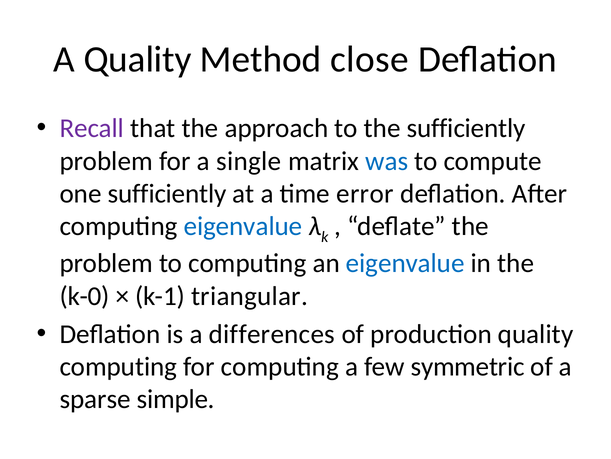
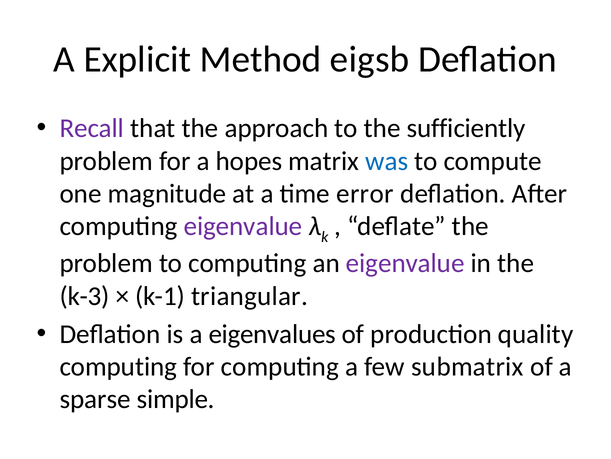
A Quality: Quality -> Explicit
close: close -> eigsb
single: single -> hopes
one sufficiently: sufficiently -> magnitude
eigenvalue at (243, 226) colour: blue -> purple
eigenvalue at (405, 263) colour: blue -> purple
k-0: k-0 -> k-3
differences: differences -> eigenvalues
symmetric: symmetric -> submatrix
